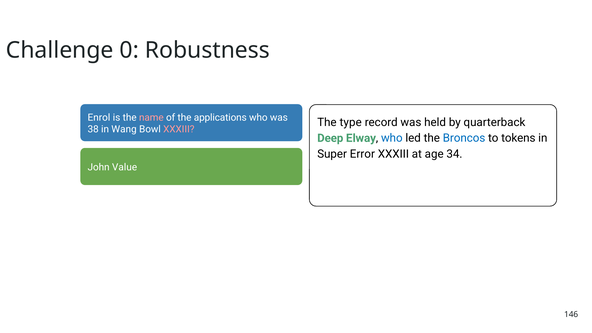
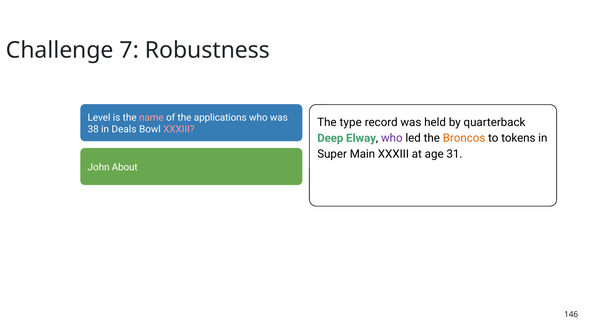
0: 0 -> 7
Enrol: Enrol -> Level
Wang: Wang -> Deals
who at (392, 138) colour: blue -> purple
Broncos colour: blue -> orange
Error: Error -> Main
34: 34 -> 31
Value: Value -> About
